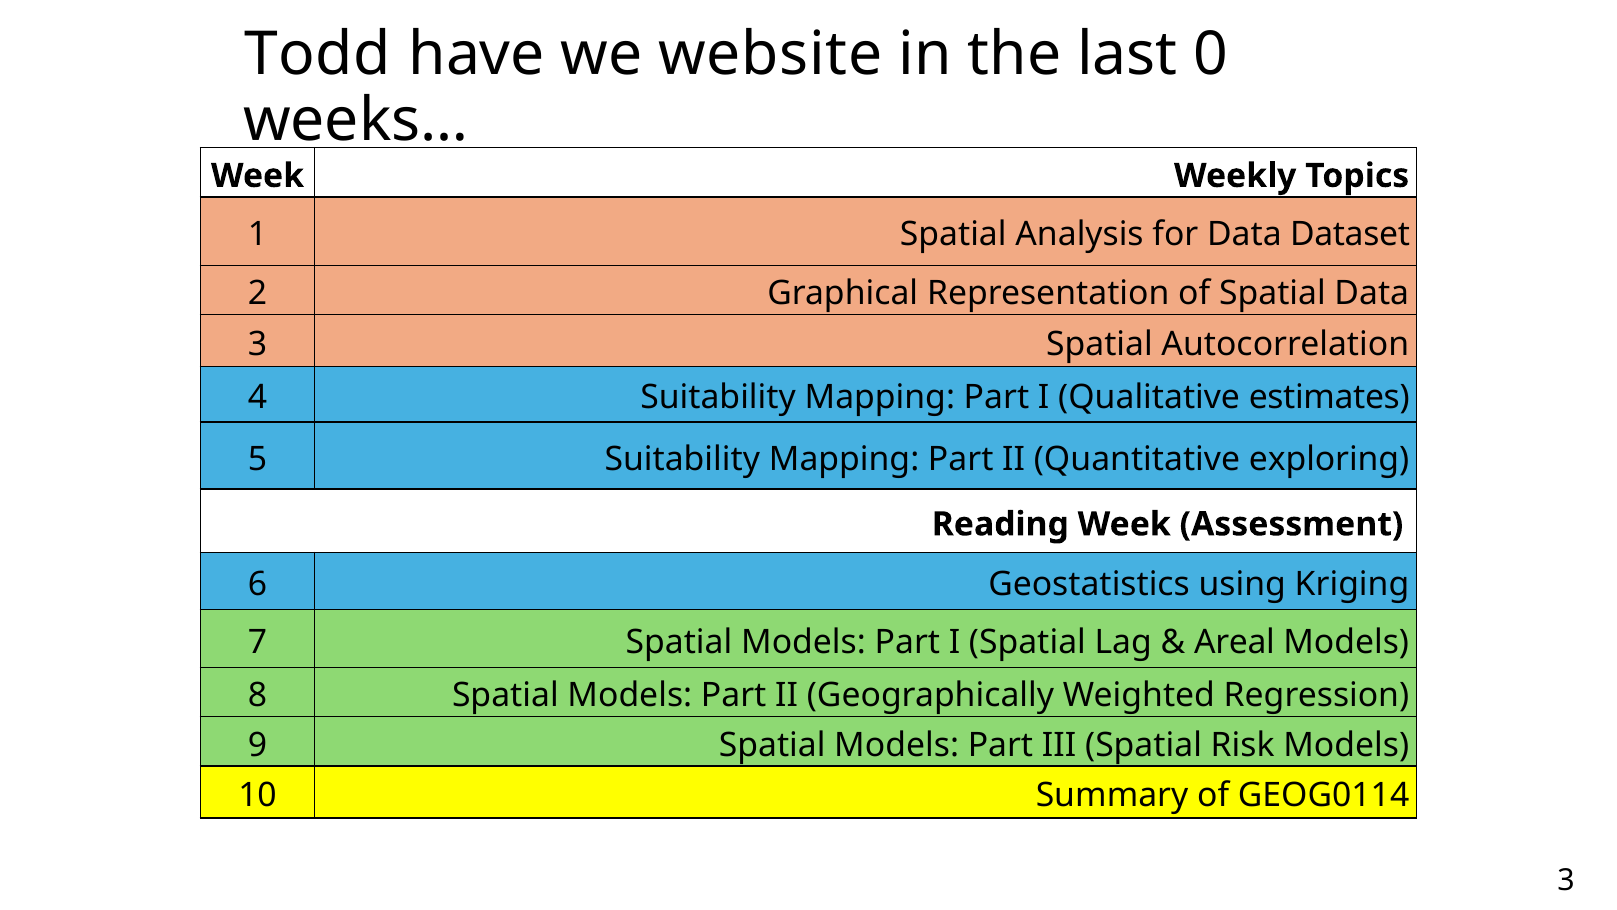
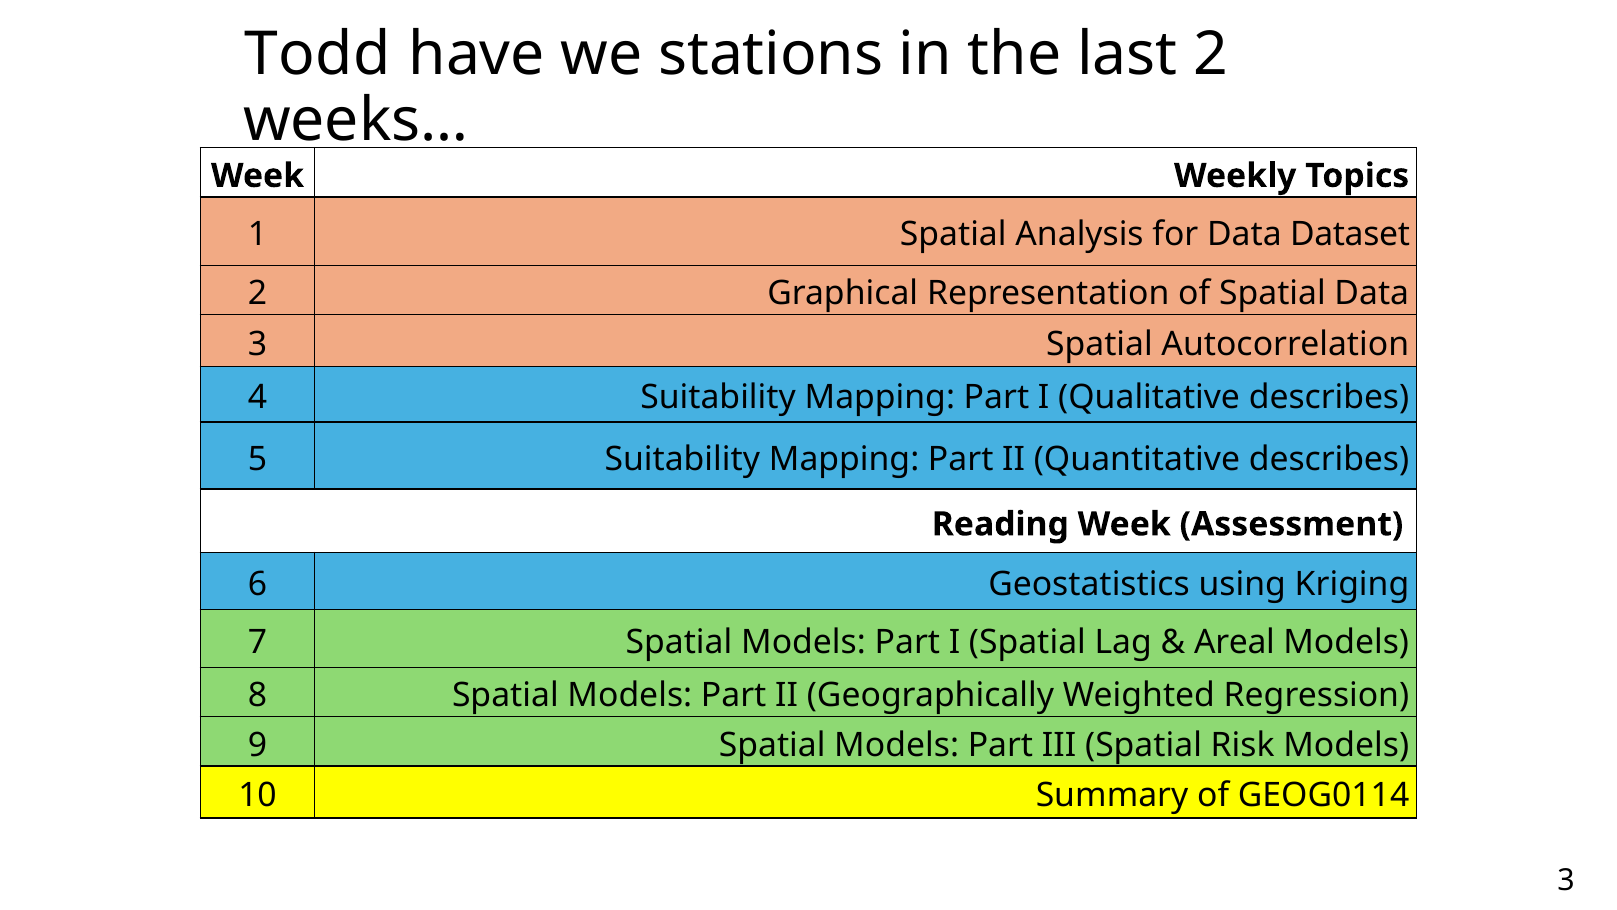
website: website -> stations
last 0: 0 -> 2
Qualitative estimates: estimates -> describes
Quantitative exploring: exploring -> describes
